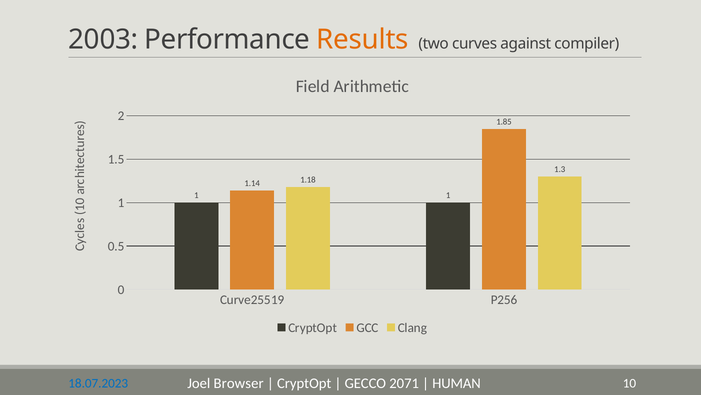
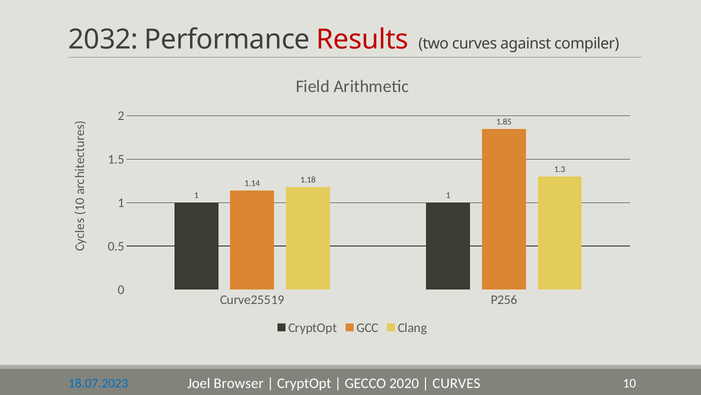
2003: 2003 -> 2032
Results colour: orange -> red
2071: 2071 -> 2020
HUMAN at (457, 383): HUMAN -> CURVES
